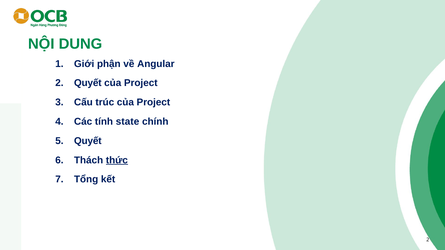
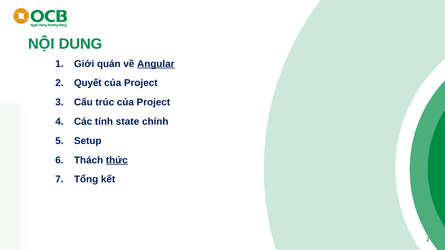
phận: phận -> quán
Angular underline: none -> present
Quyết at (88, 141): Quyết -> Setup
